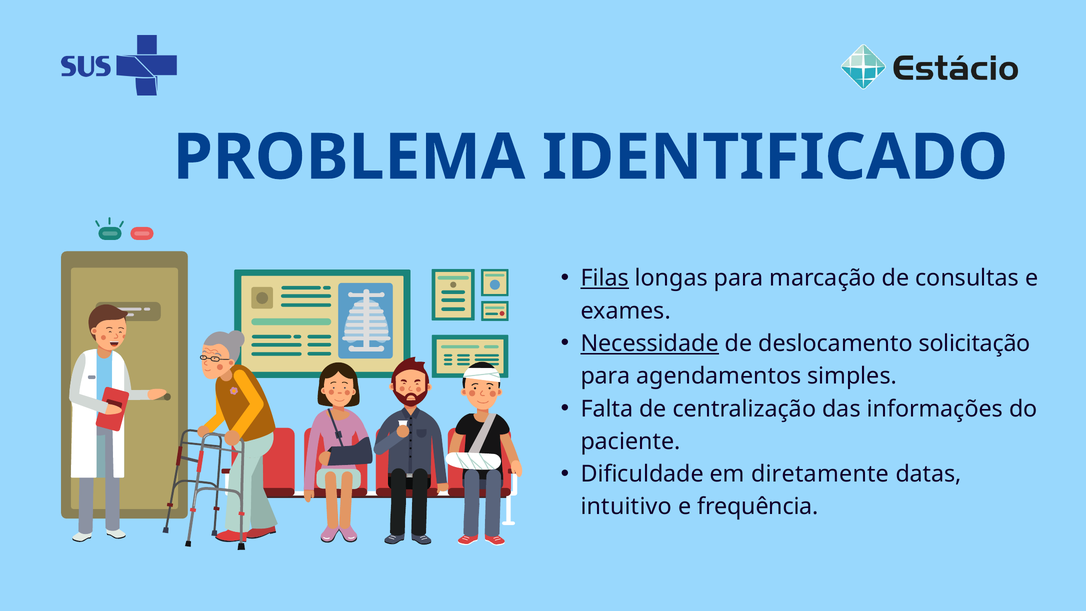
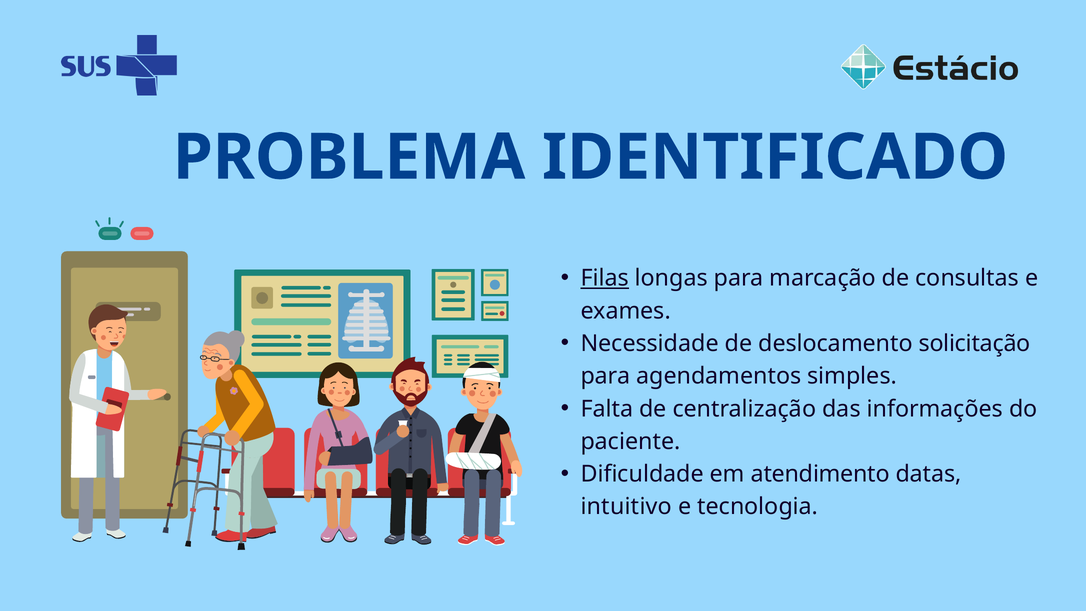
Necessidade underline: present -> none
diretamente: diretamente -> atendimento
frequência: frequência -> tecnologia
